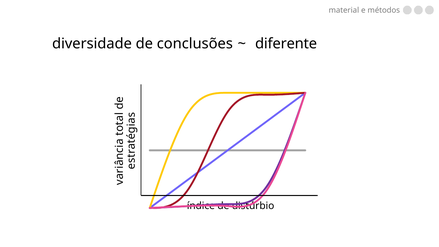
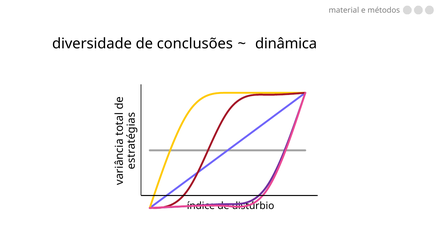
diferente: diferente -> dinâmica
